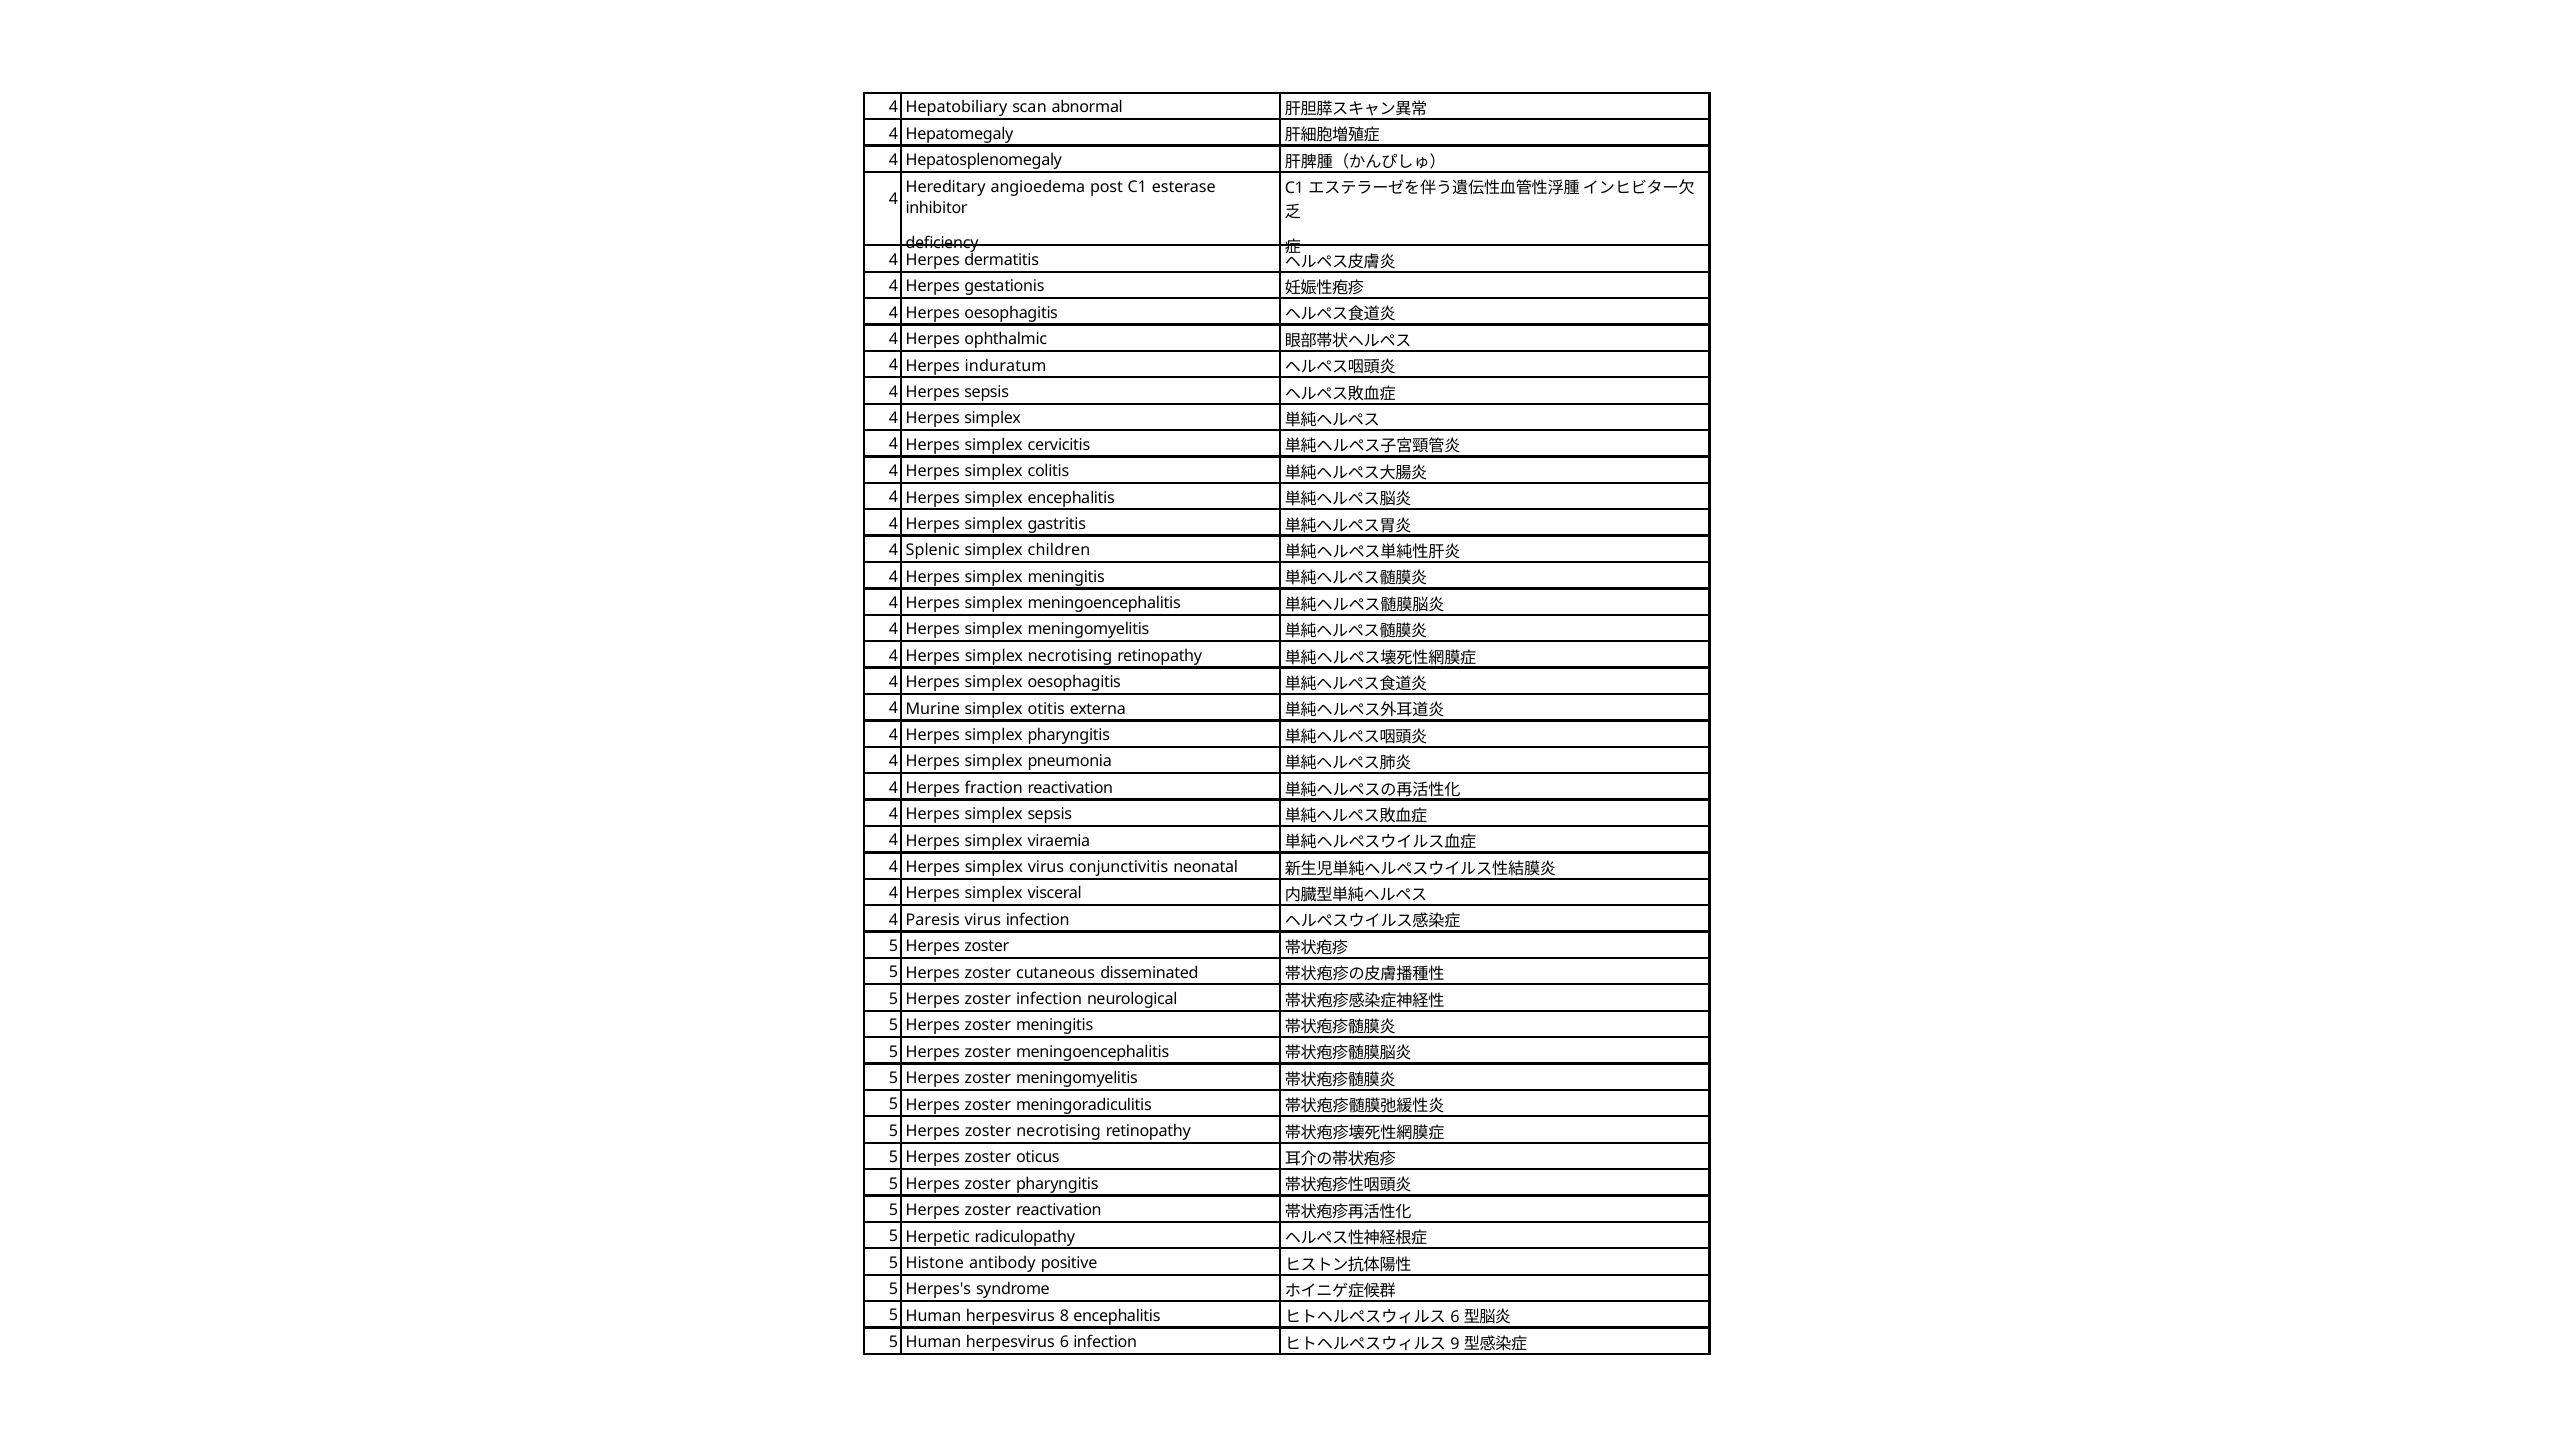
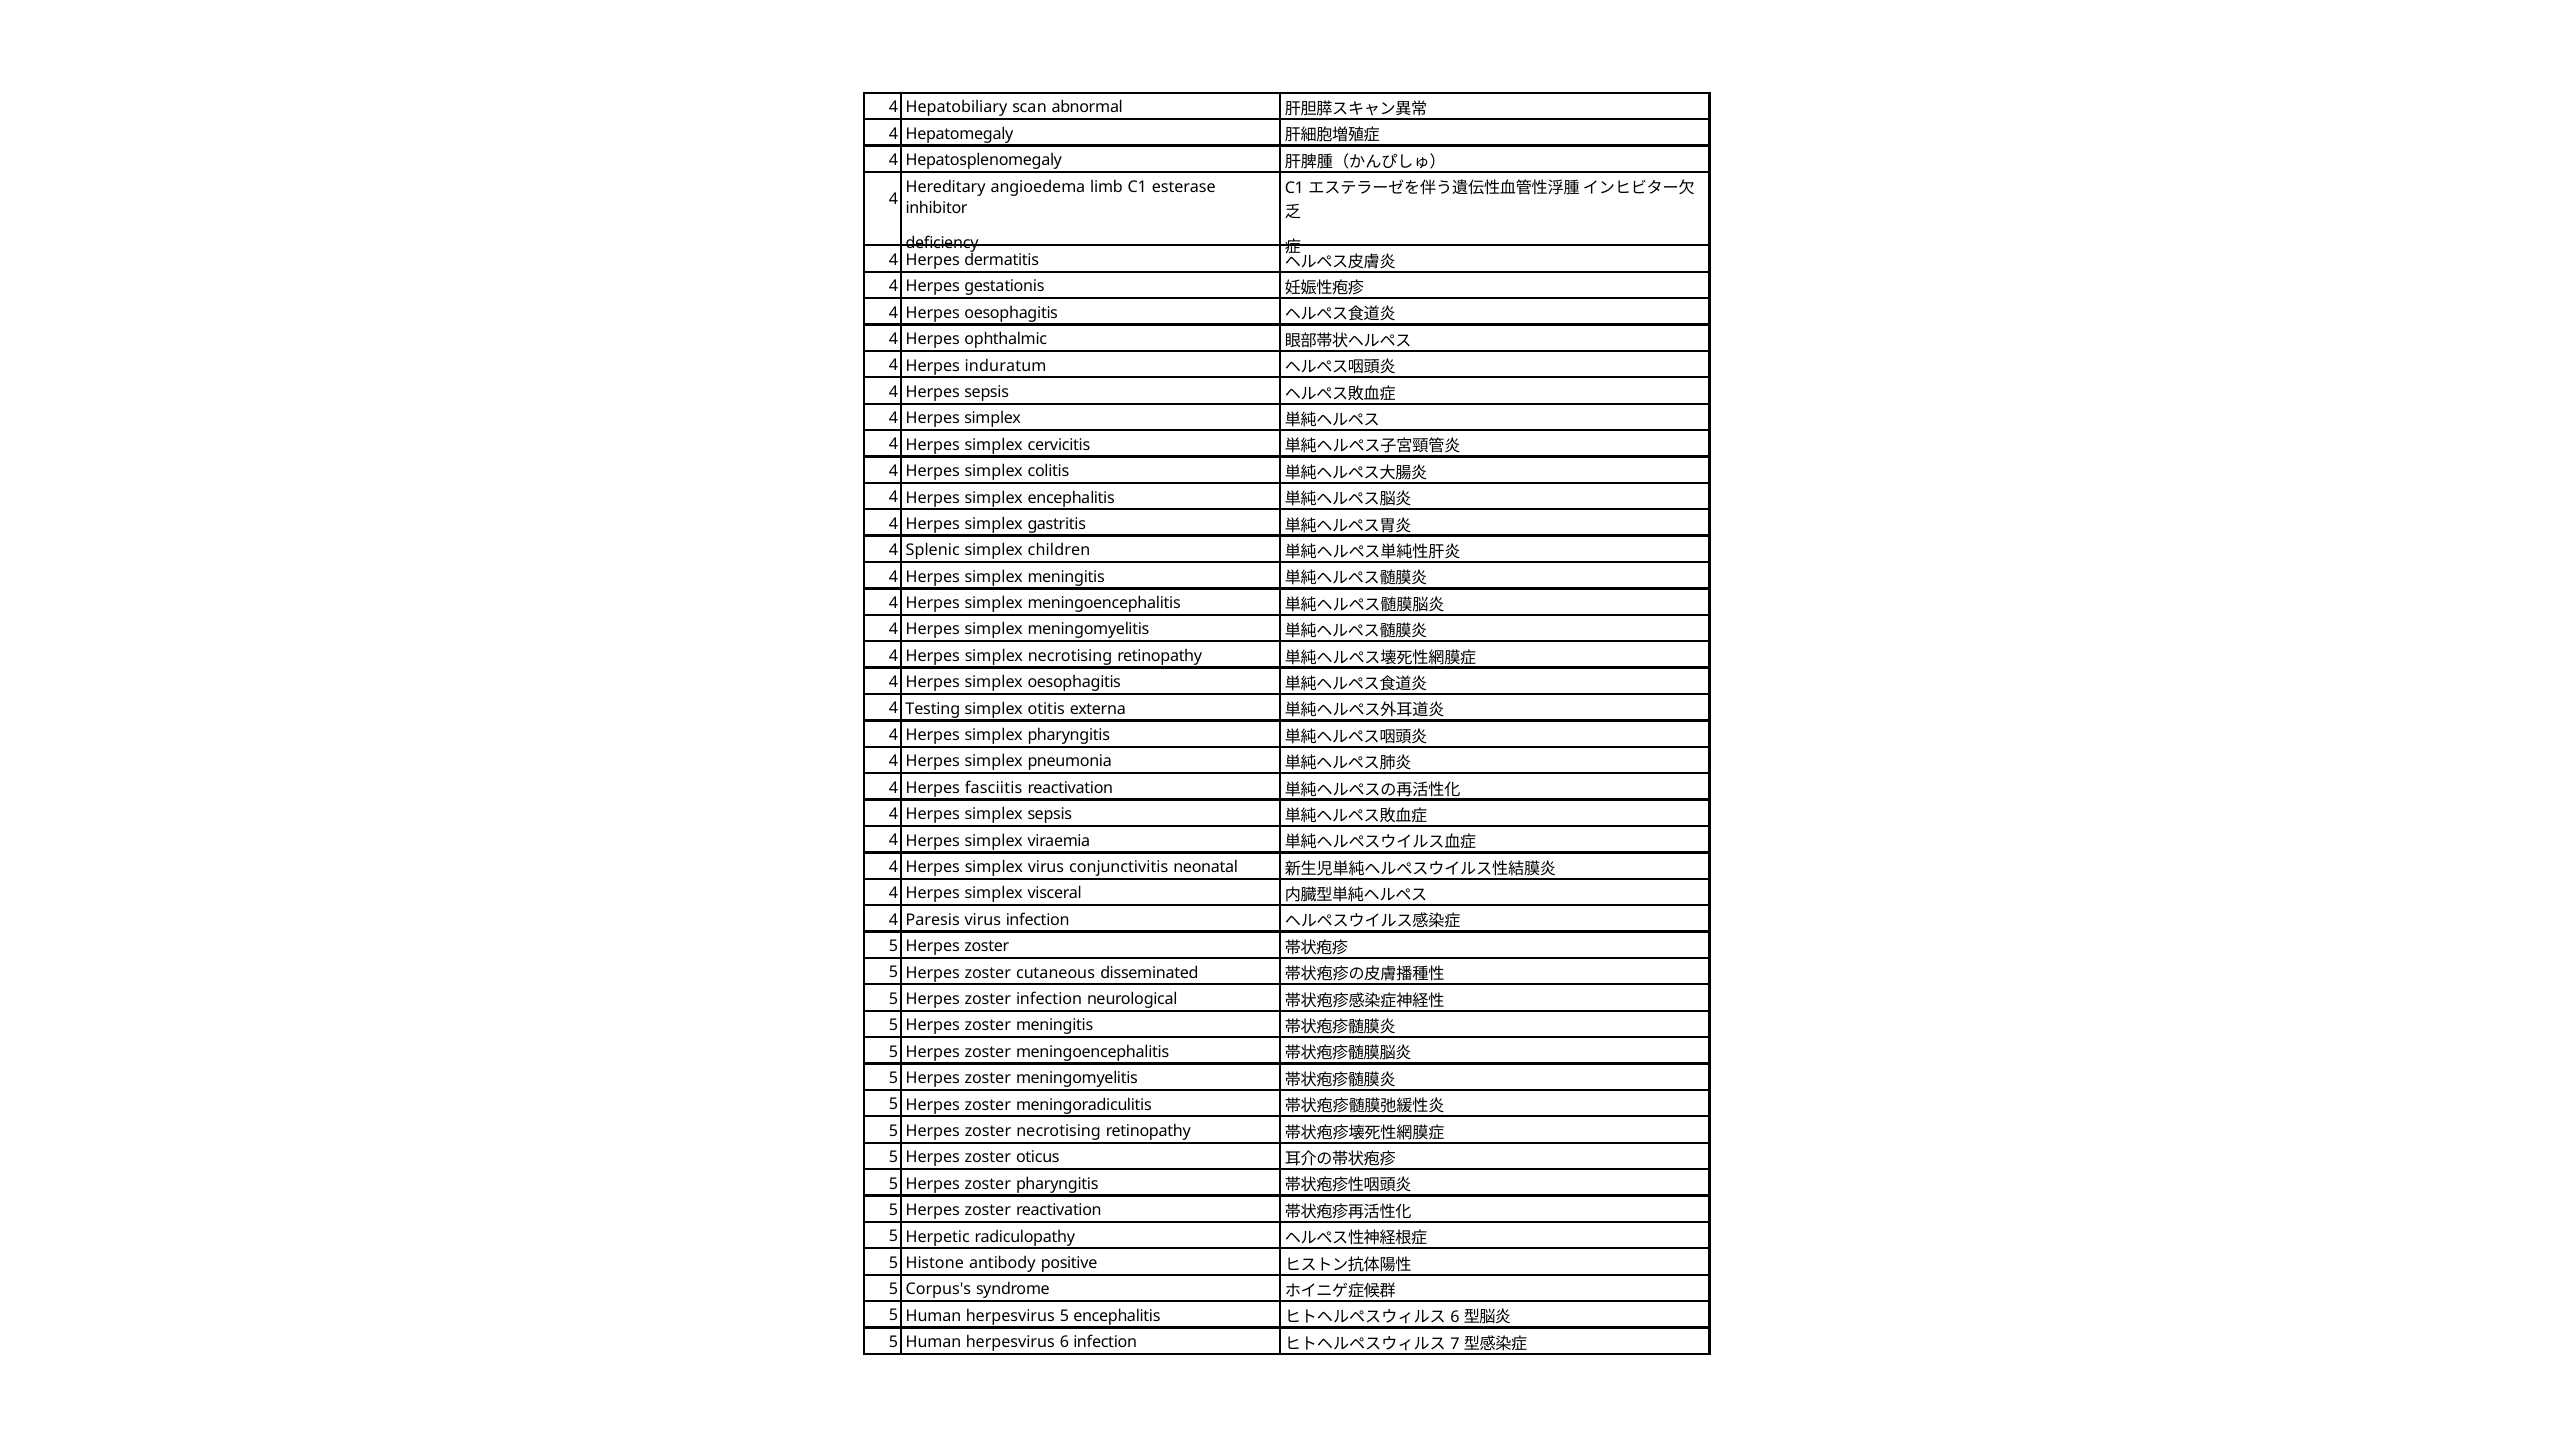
post: post -> limb
Murine: Murine -> Testing
fraction: fraction -> fasciitis
Herpes's: Herpes's -> Corpus's
herpesvirus 8: 8 -> 5
9: 9 -> 7
